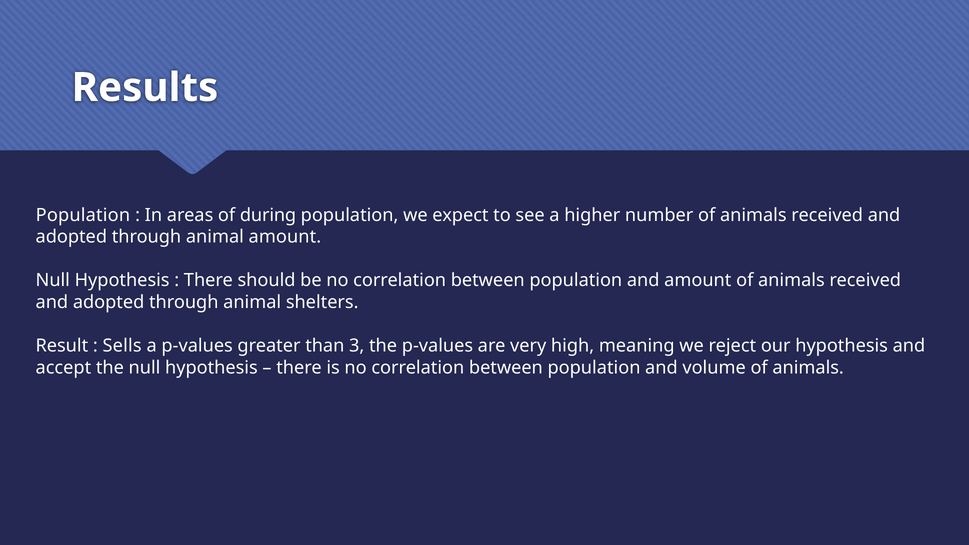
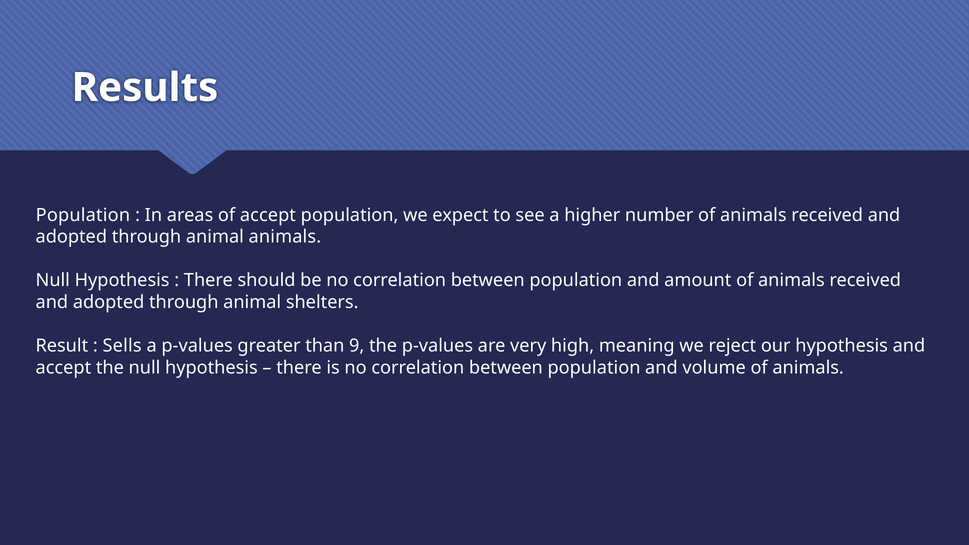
of during: during -> accept
animal amount: amount -> animals
3: 3 -> 9
